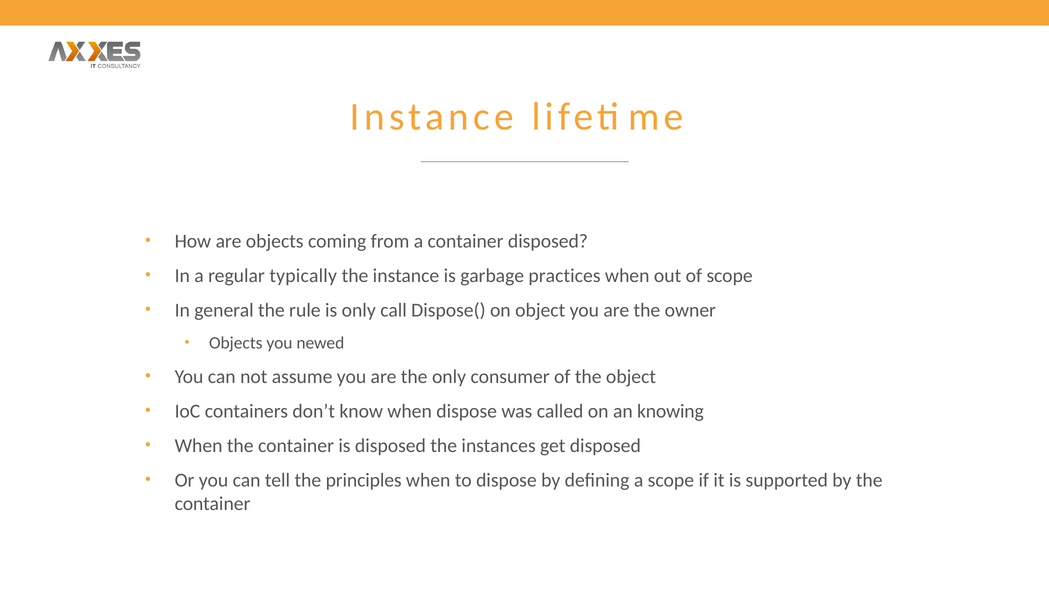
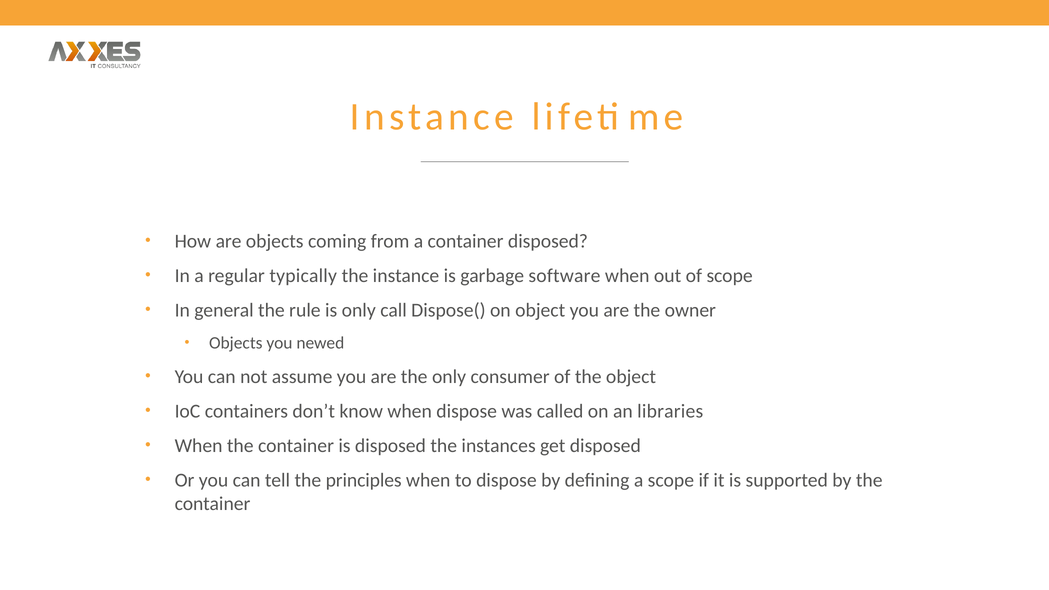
practices: practices -> software
knowing: knowing -> libraries
